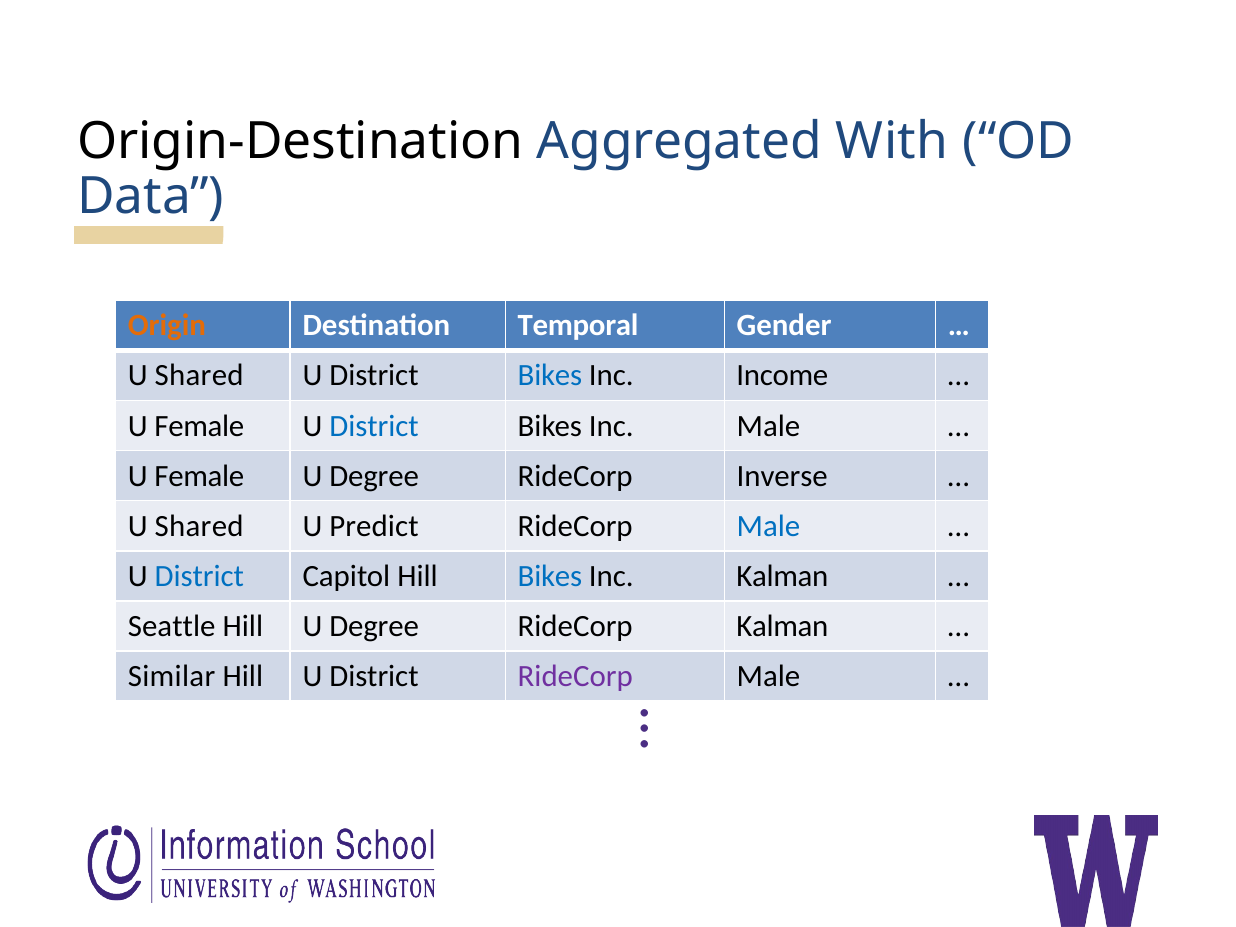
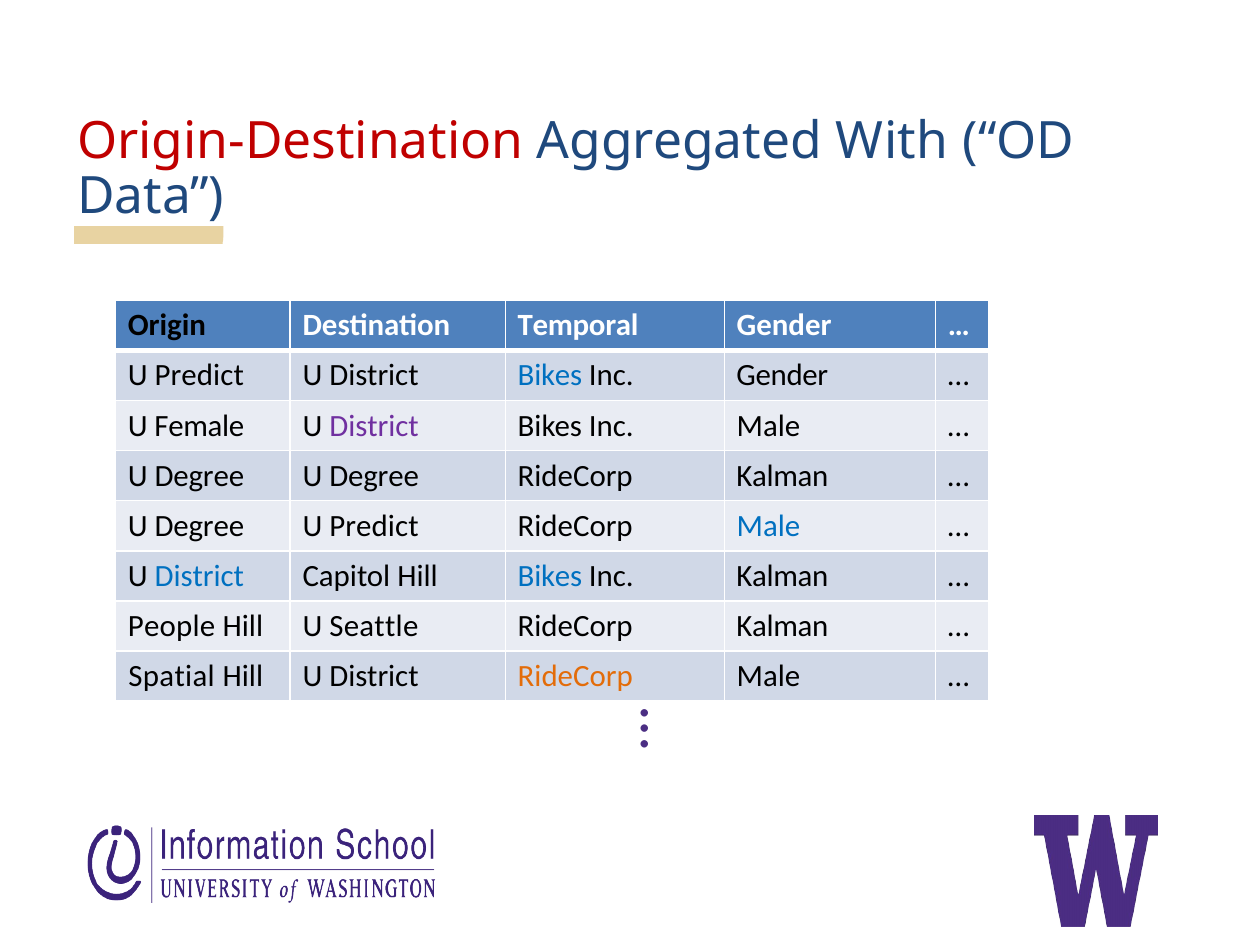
Origin-Destination colour: black -> red
Origin colour: orange -> black
Shared at (199, 376): Shared -> Predict
Inc Income: Income -> Gender
District at (374, 426) colour: blue -> purple
Female at (199, 476): Female -> Degree
Inverse at (782, 476): Inverse -> Kalman
Shared at (199, 526): Shared -> Degree
Seattle: Seattle -> People
Hill U Degree: Degree -> Seattle
Similar: Similar -> Spatial
RideCorp at (575, 676) colour: purple -> orange
